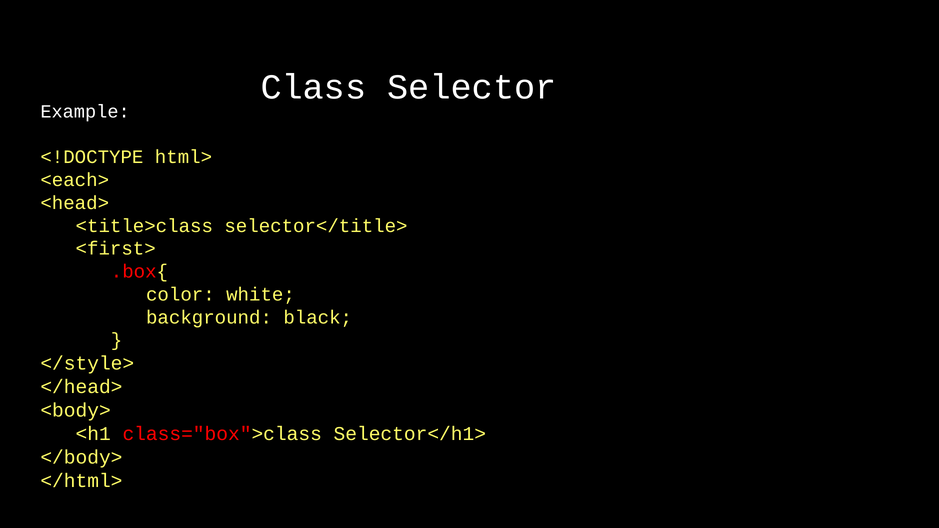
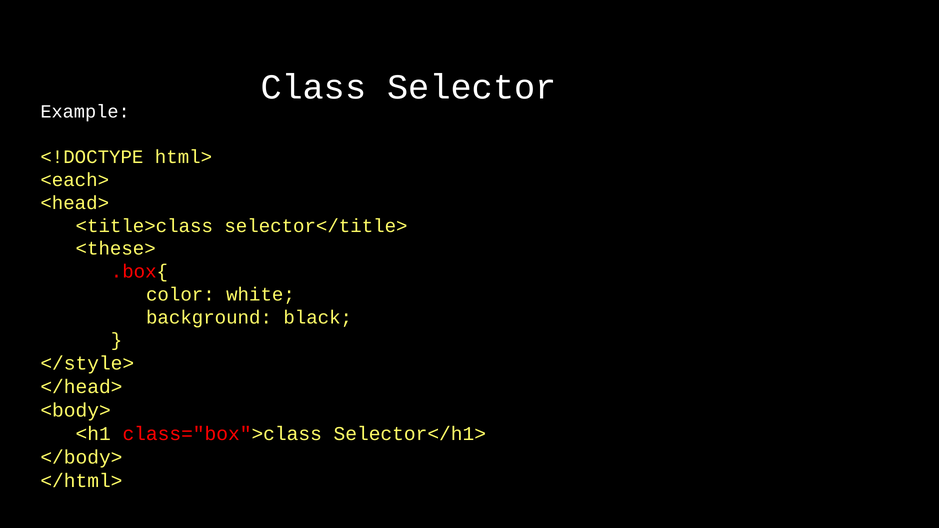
<first>: <first> -> <these>
